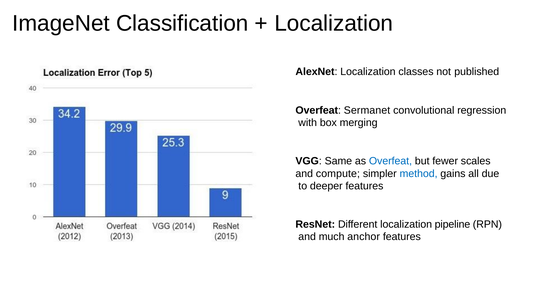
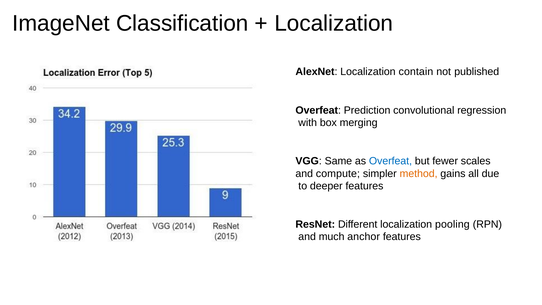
classes: classes -> contain
Sermanet: Sermanet -> Prediction
method at (419, 173) colour: blue -> orange
pipeline: pipeline -> pooling
